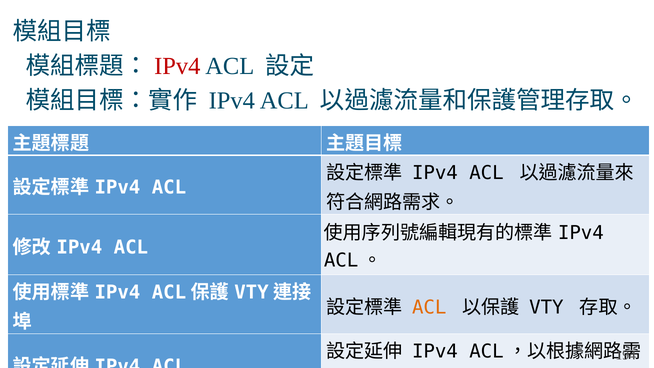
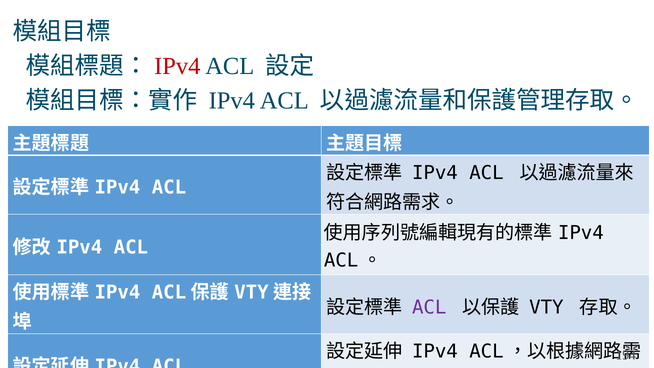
ACL at (429, 307) colour: orange -> purple
